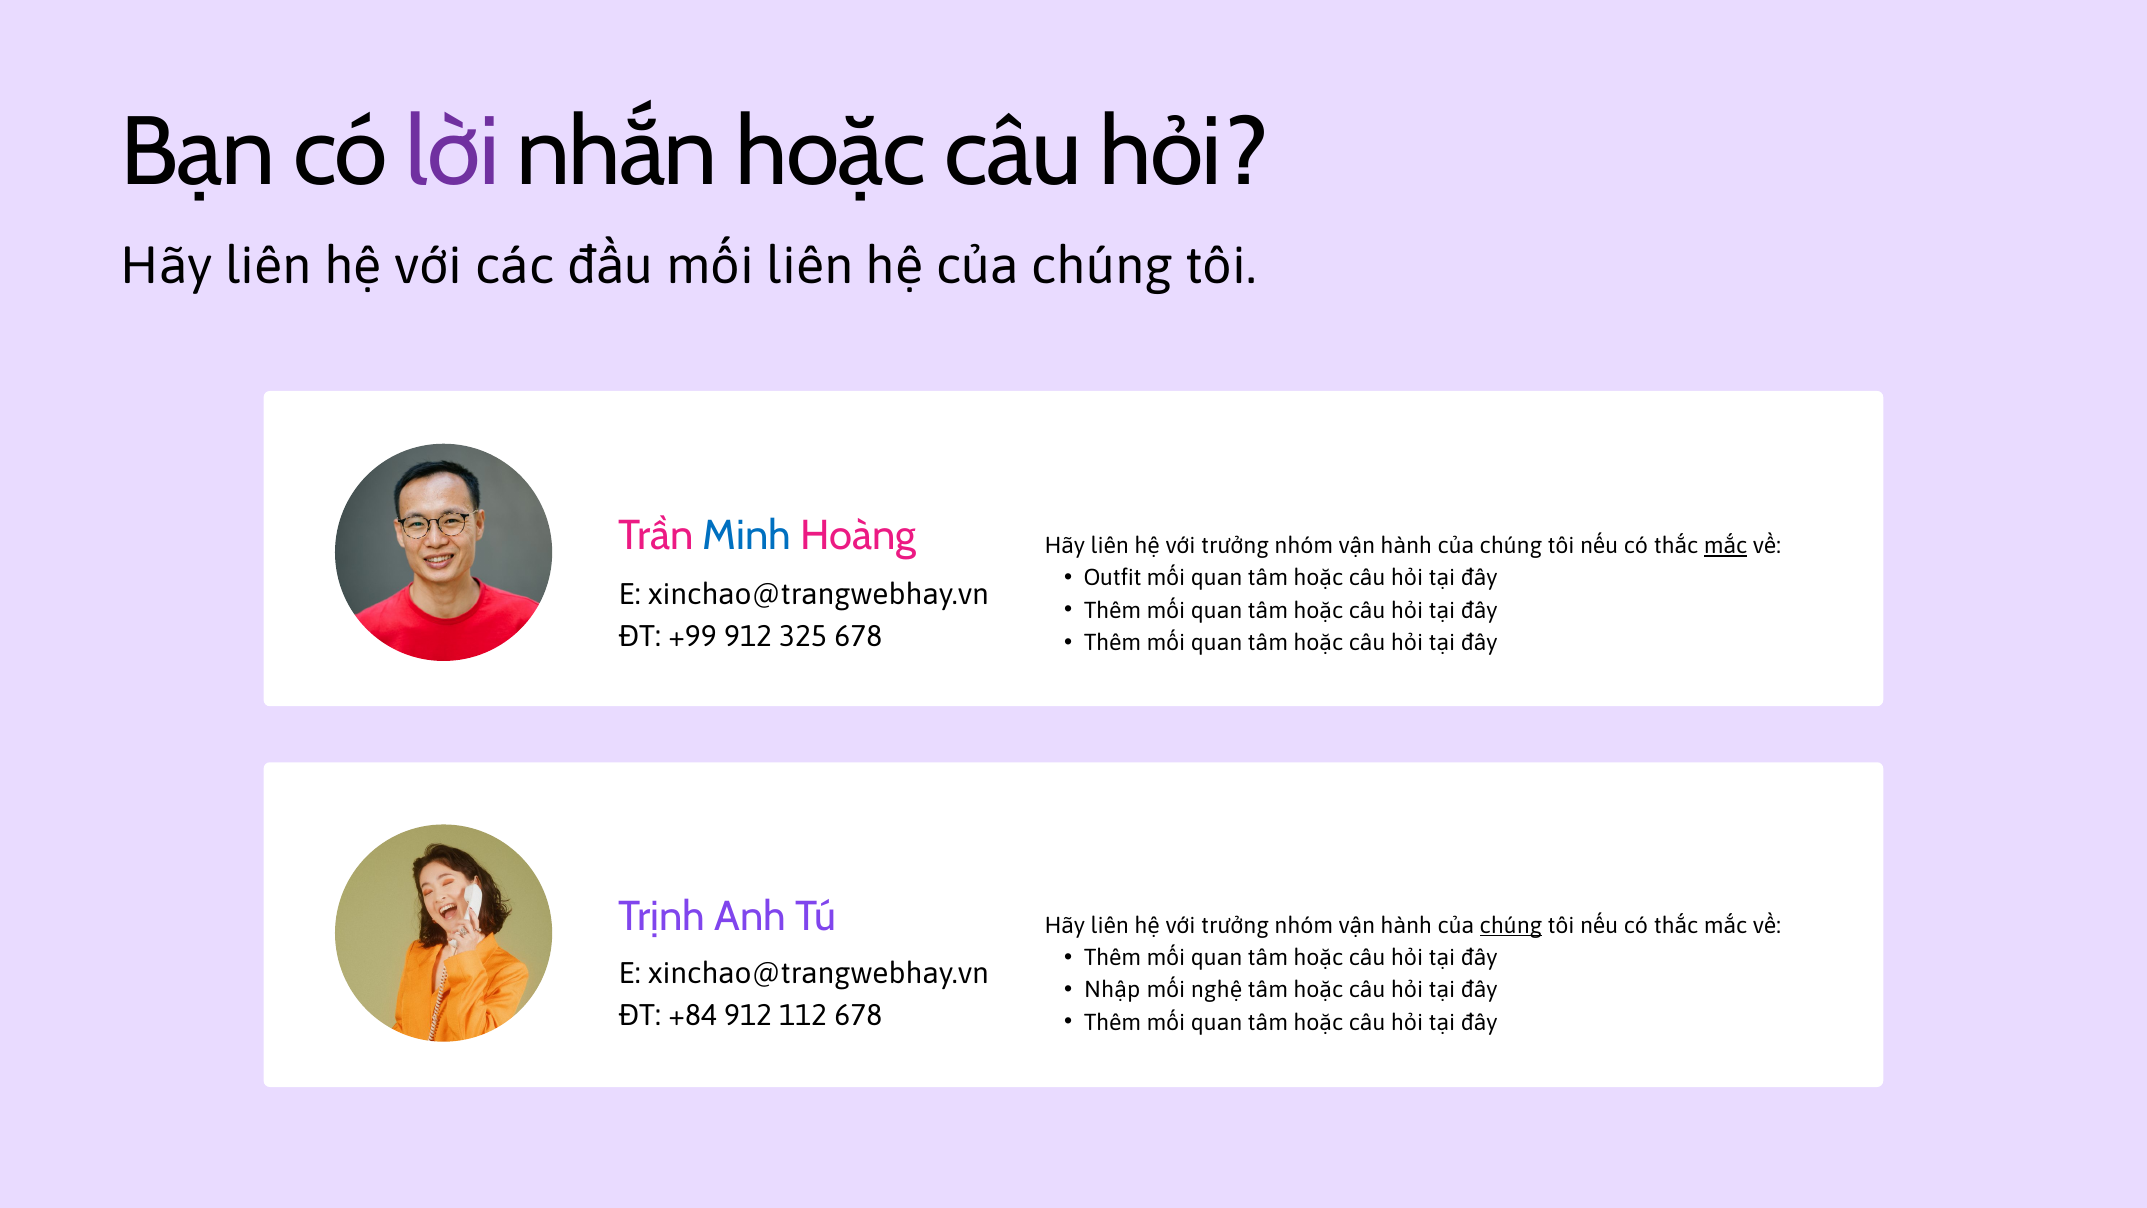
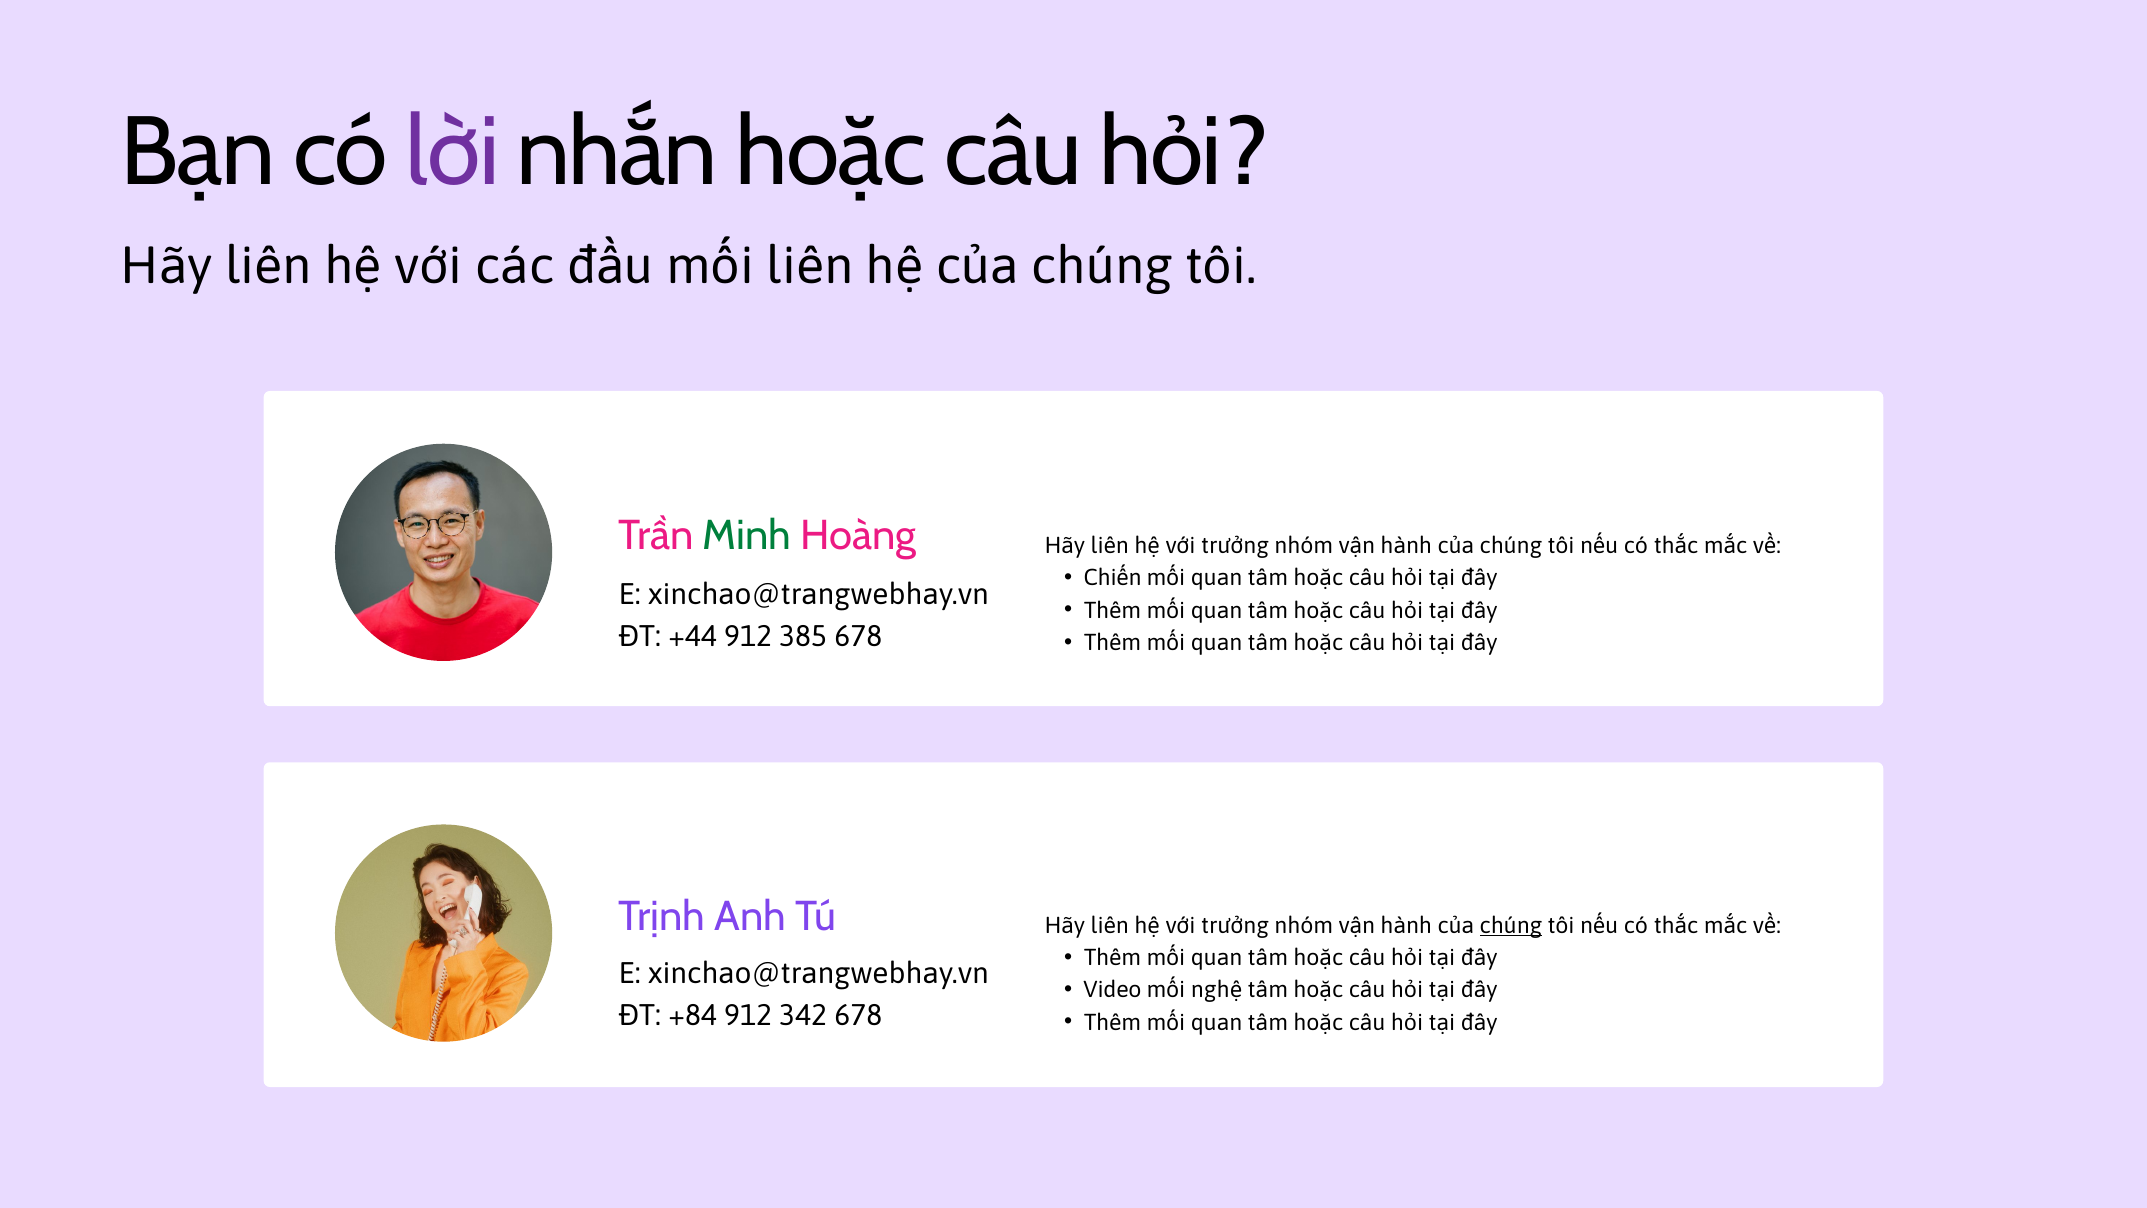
Minh colour: blue -> green
mắc at (1726, 546) underline: present -> none
Outfit: Outfit -> Chiến
+99: +99 -> +44
325: 325 -> 385
Nhập: Nhập -> Video
112: 112 -> 342
